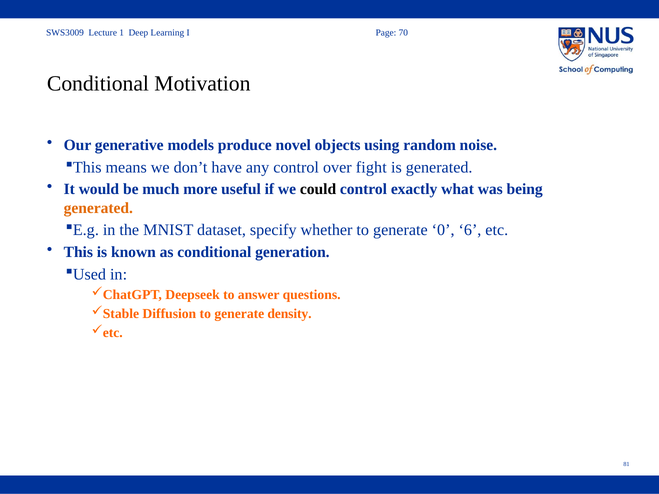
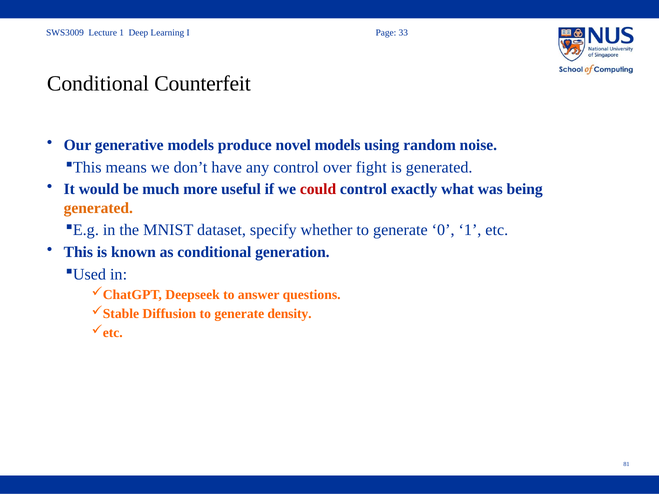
70: 70 -> 33
Motivation: Motivation -> Counterfeit
novel objects: objects -> models
could colour: black -> red
0 6: 6 -> 1
